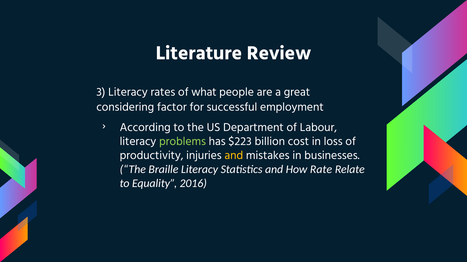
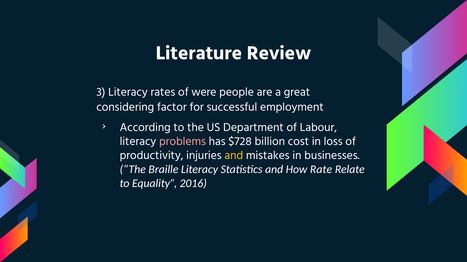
what: what -> were
problems colour: light green -> pink
$223: $223 -> $728
